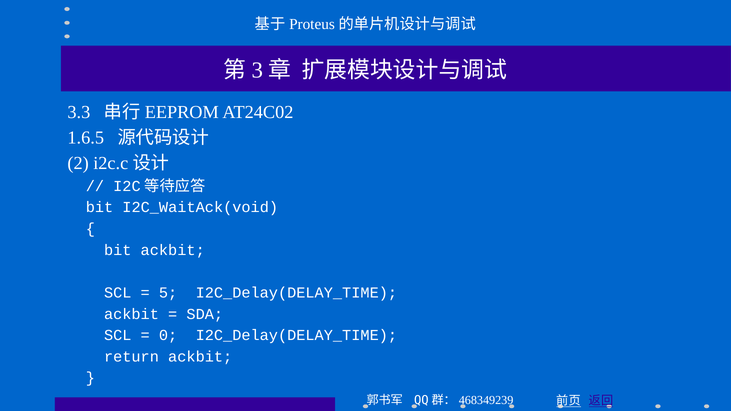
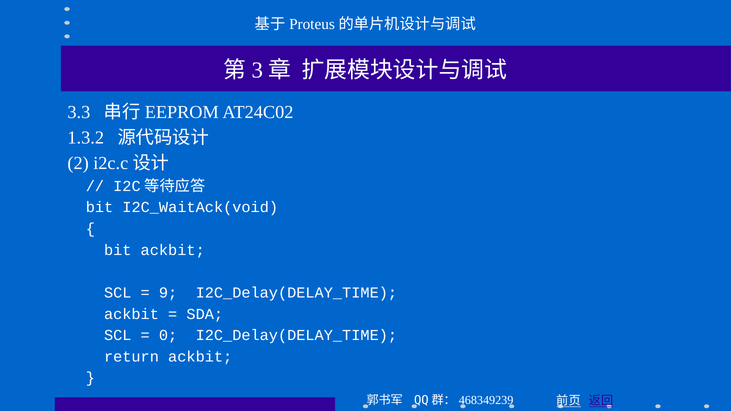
1.6.5: 1.6.5 -> 1.3.2
5: 5 -> 9
